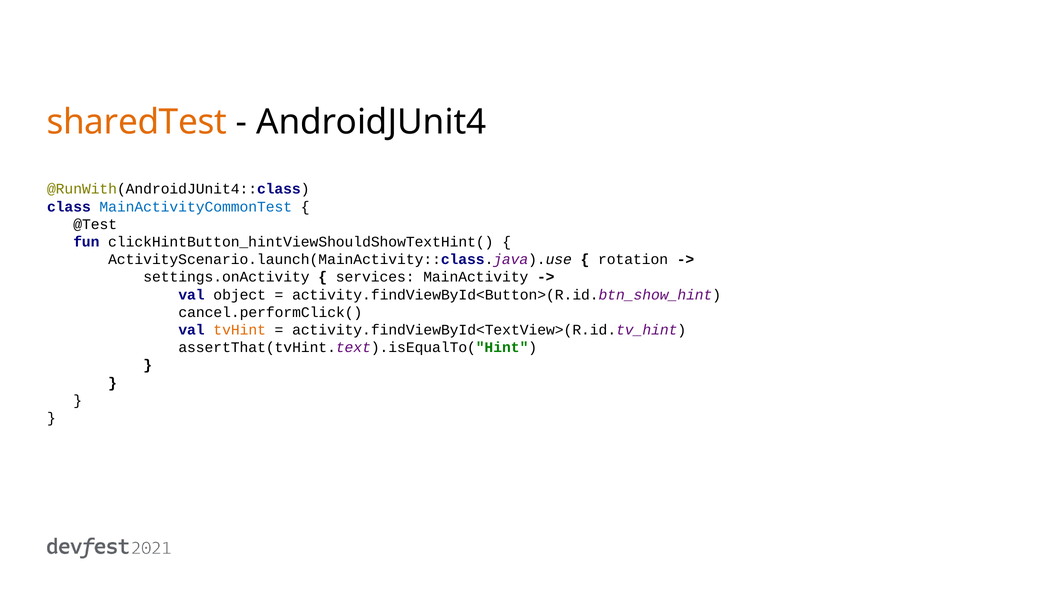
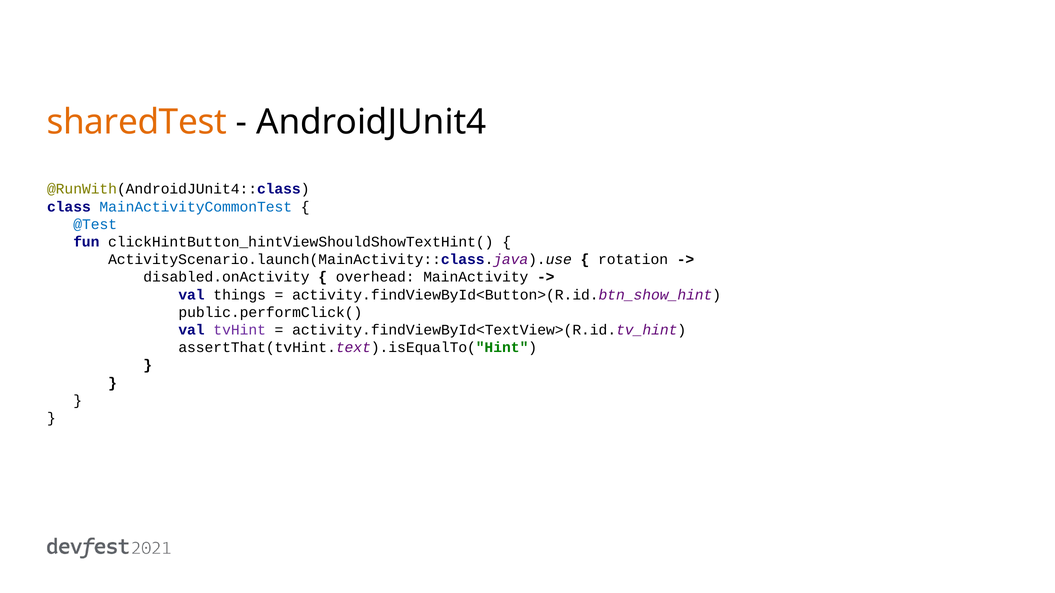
@Test colour: black -> blue
settings.onActivity: settings.onActivity -> disabled.onActivity
services: services -> overhead
object: object -> things
cancel.performClick(: cancel.performClick( -> public.performClick(
tvHint colour: orange -> purple
